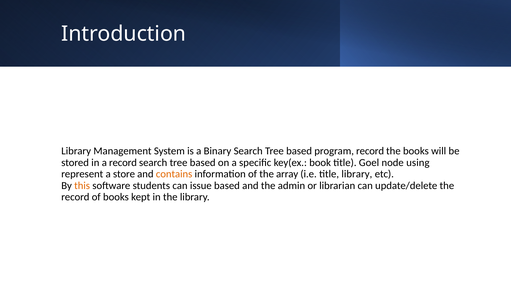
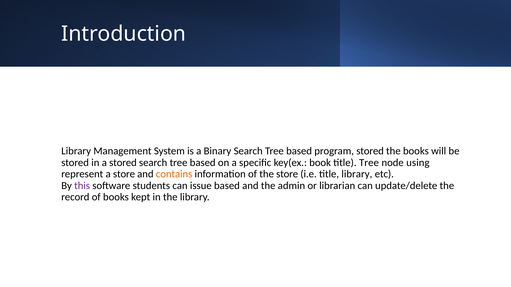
program record: record -> stored
a record: record -> stored
title Goel: Goel -> Tree
the array: array -> store
this colour: orange -> purple
